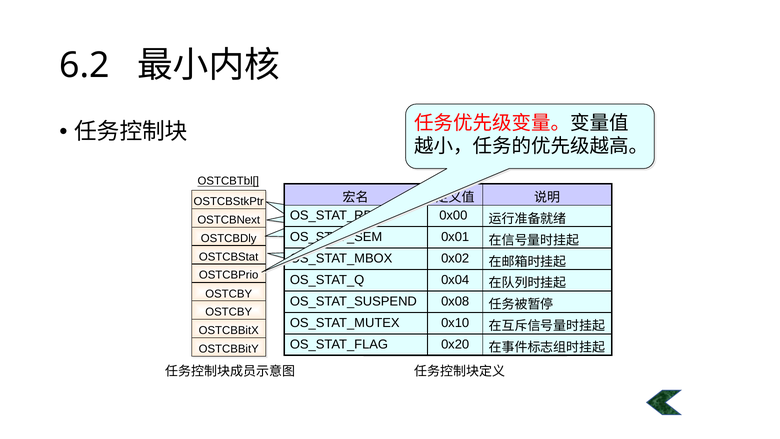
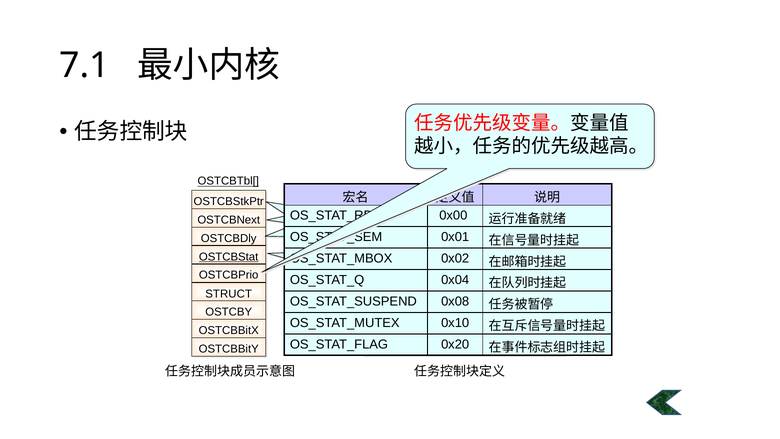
6.2: 6.2 -> 7.1
OSTCBStat at (229, 257) underline: none -> present
OSTCBY at (229, 294): OSTCBY -> STRUCT
